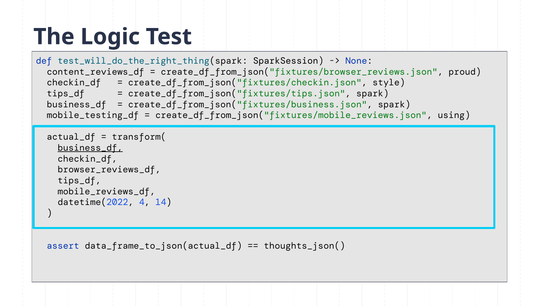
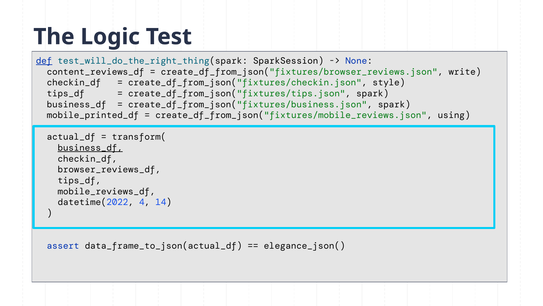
def underline: none -> present
proud: proud -> write
mobile_testing_df: mobile_testing_df -> mobile_printed_df
thoughts_json(: thoughts_json( -> elegance_json(
